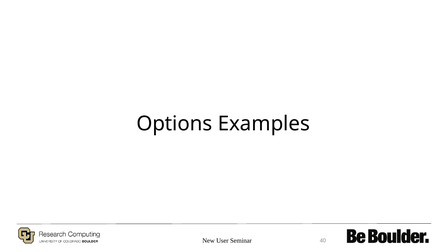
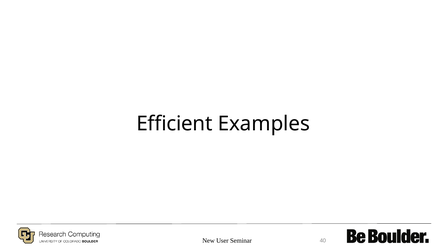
Options: Options -> Efficient
